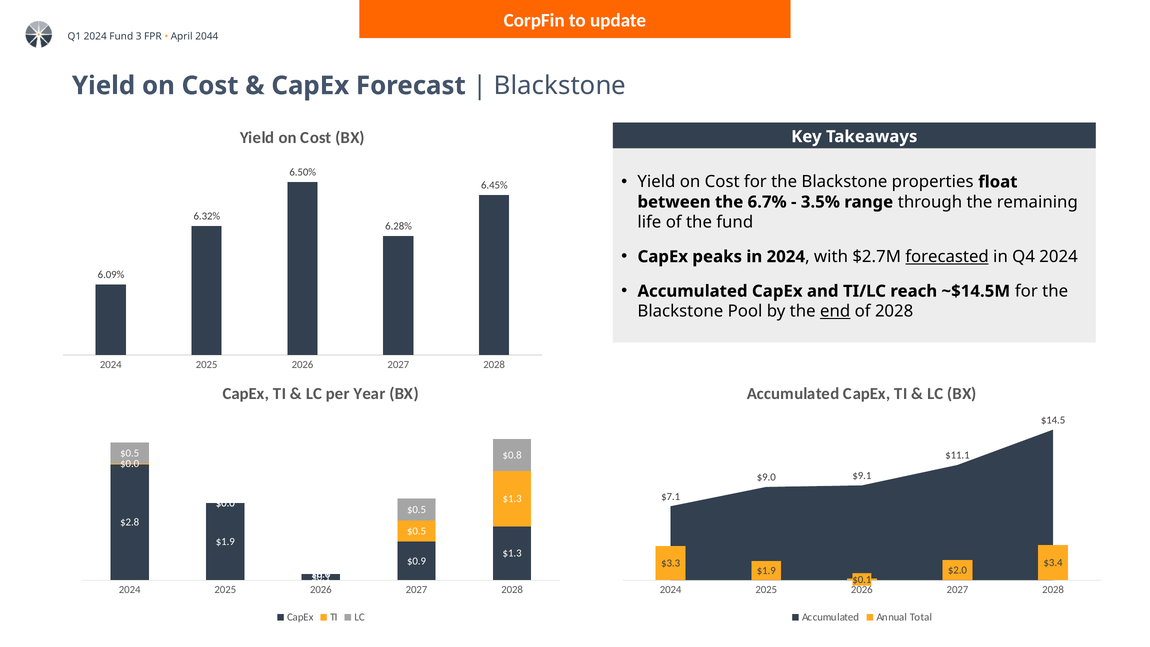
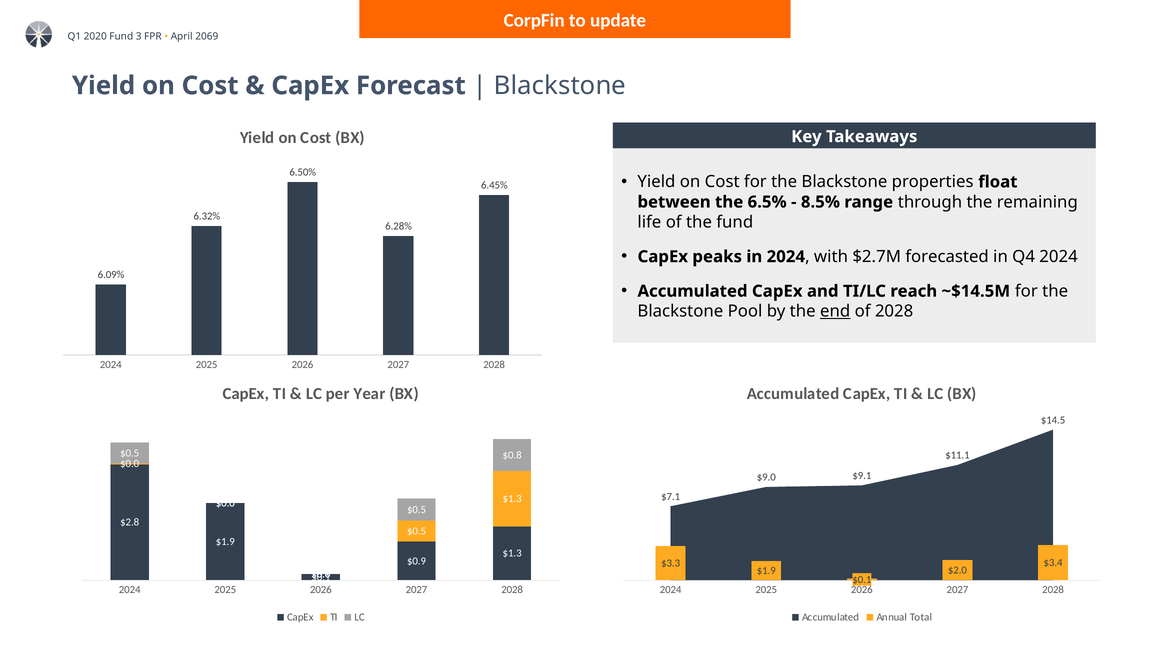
2024 at (95, 36): 2024 -> 2020
2044: 2044 -> 2069
6.7%: 6.7% -> 6.5%
3.5%: 3.5% -> 8.5%
forecasted underline: present -> none
